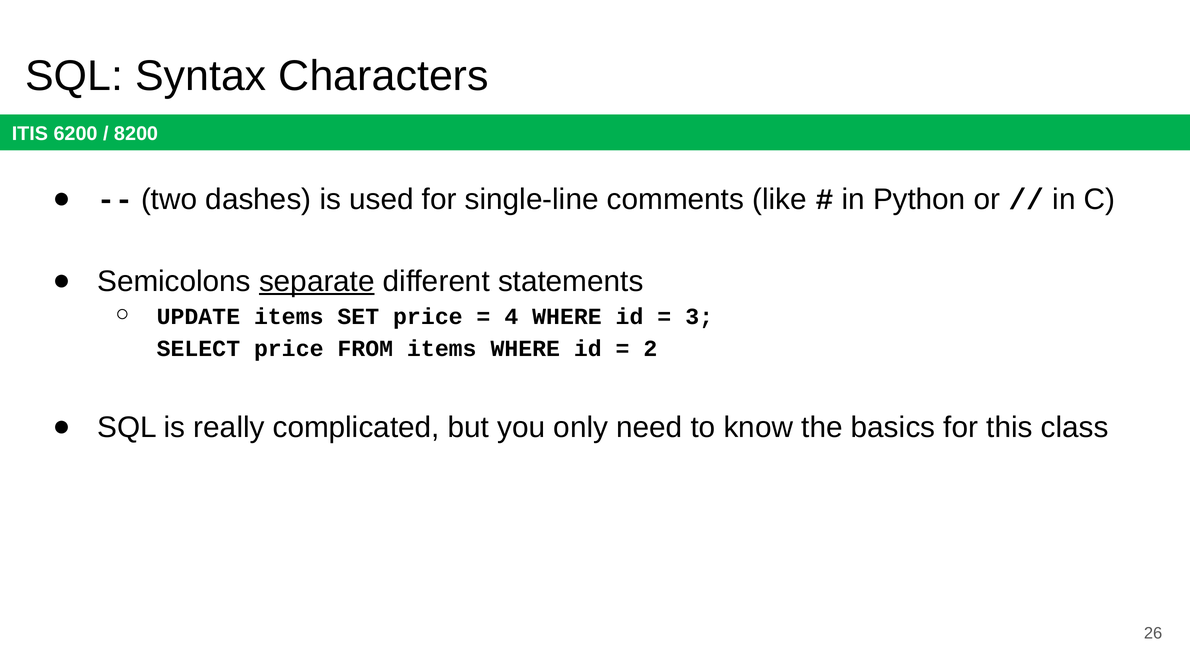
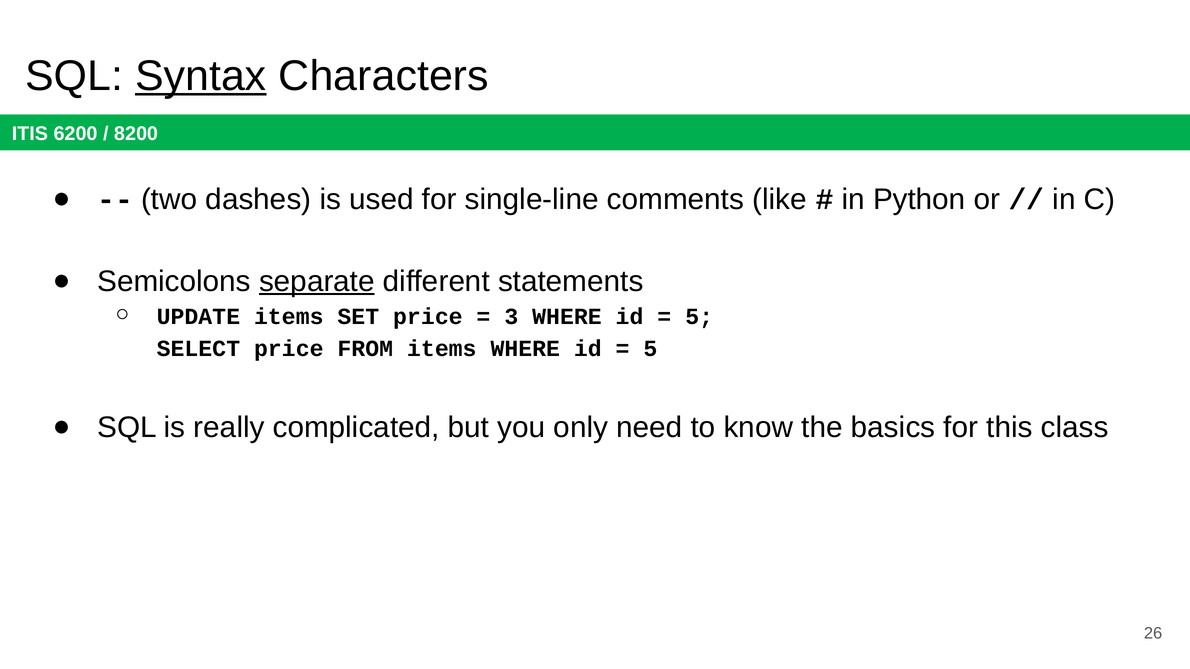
Syntax underline: none -> present
4: 4 -> 3
3 at (699, 317): 3 -> 5
2 at (650, 349): 2 -> 5
